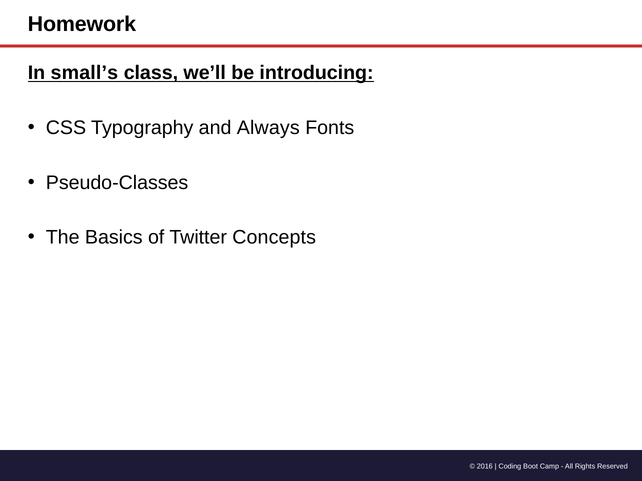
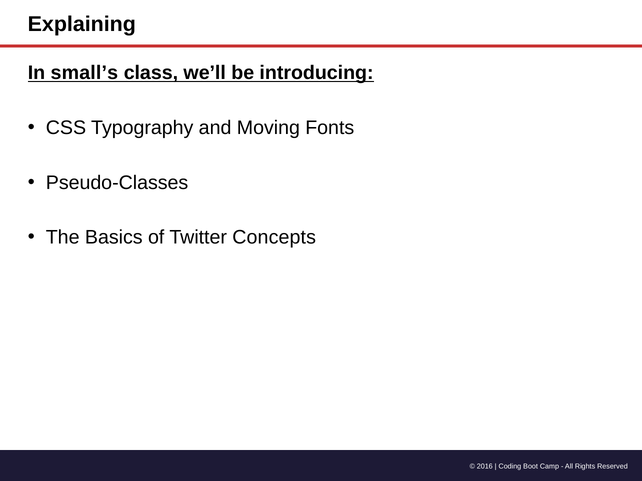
Homework: Homework -> Explaining
Always: Always -> Moving
